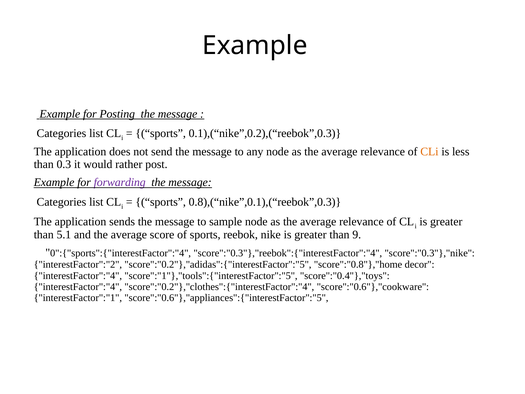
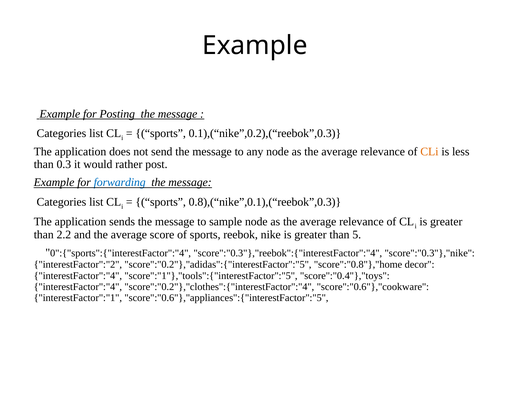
forwarding colour: purple -> blue
5.1: 5.1 -> 2.2
9: 9 -> 5
